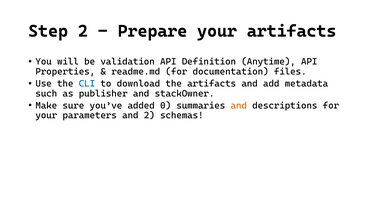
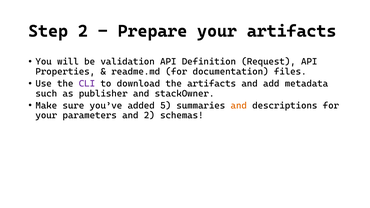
Anytime: Anytime -> Request
CLI colour: blue -> purple
0: 0 -> 5
